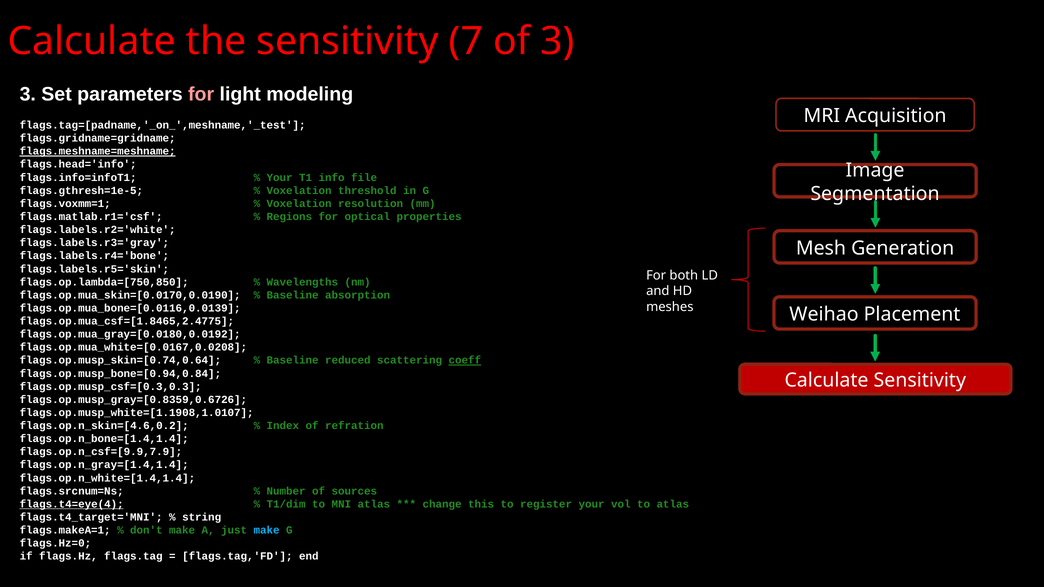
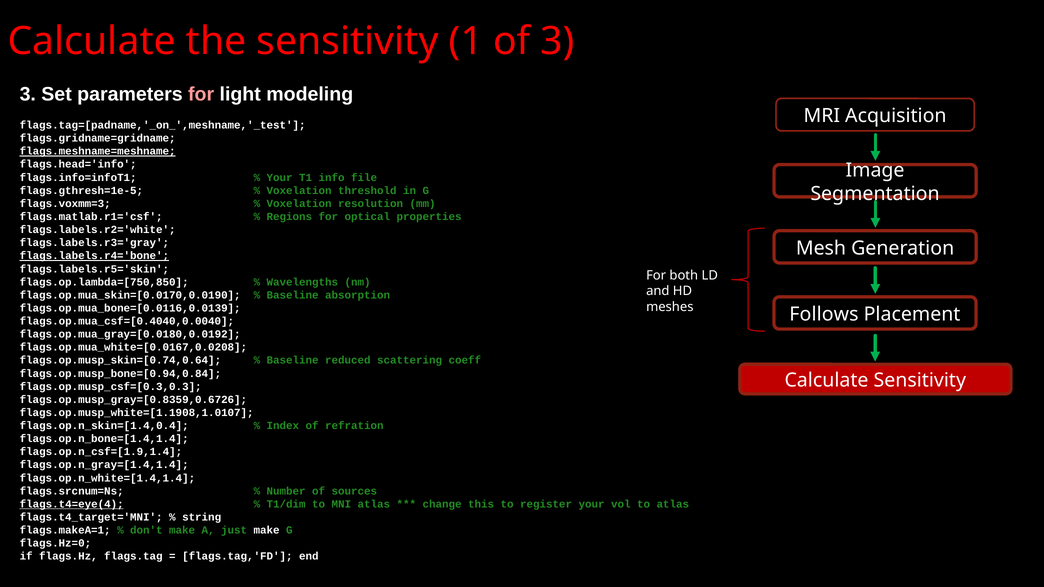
7: 7 -> 1
flags.voxmm=1: flags.voxmm=1 -> flags.voxmm=3
flags.labels.r4='bone underline: none -> present
Weihao: Weihao -> Follows
flags.op.mua_csf=[1.8465,2.4775: flags.op.mua_csf=[1.8465,2.4775 -> flags.op.mua_csf=[0.4040,0.0040
coeff underline: present -> none
flags.op.n_skin=[4.6,0.2: flags.op.n_skin=[4.6,0.2 -> flags.op.n_skin=[1.4,0.4
flags.op.n_csf=[9.9,7.9: flags.op.n_csf=[9.9,7.9 -> flags.op.n_csf=[1.9,1.4
make at (267, 530) colour: light blue -> white
